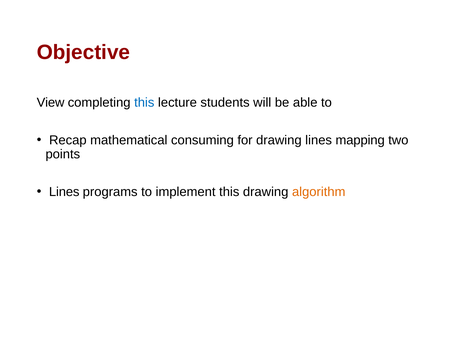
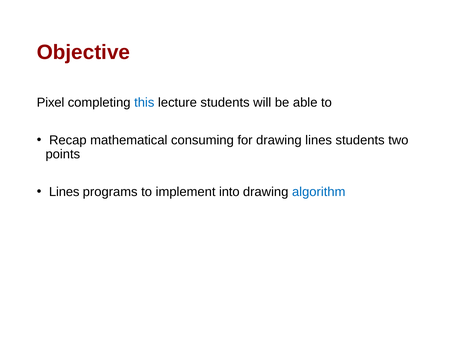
View: View -> Pixel
lines mapping: mapping -> students
implement this: this -> into
algorithm colour: orange -> blue
